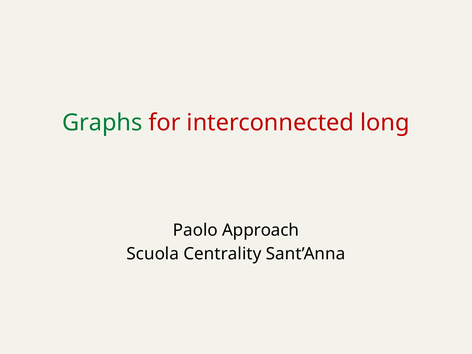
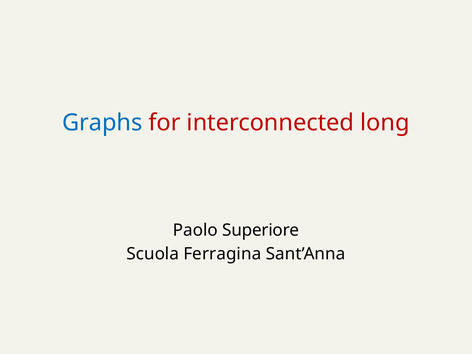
Graphs colour: green -> blue
Approach: Approach -> Superiore
Centrality: Centrality -> Ferragina
